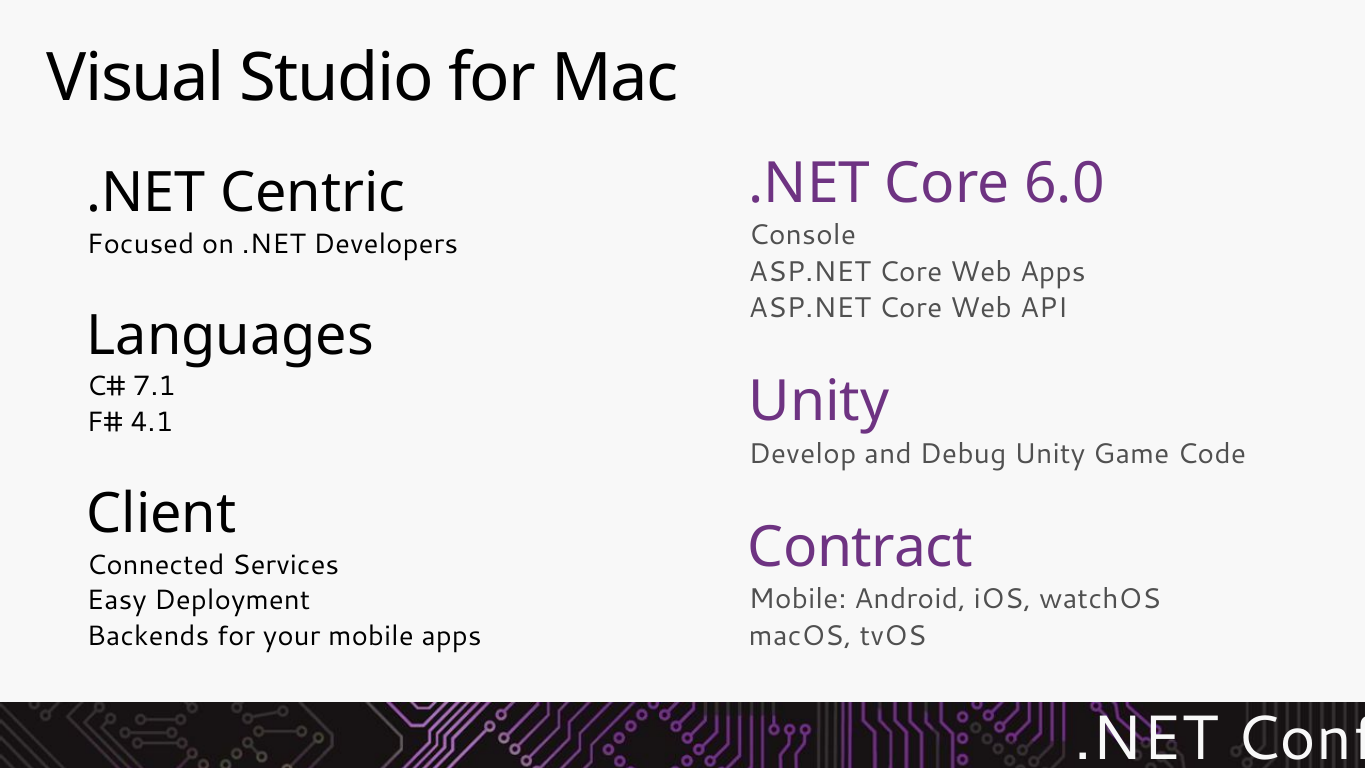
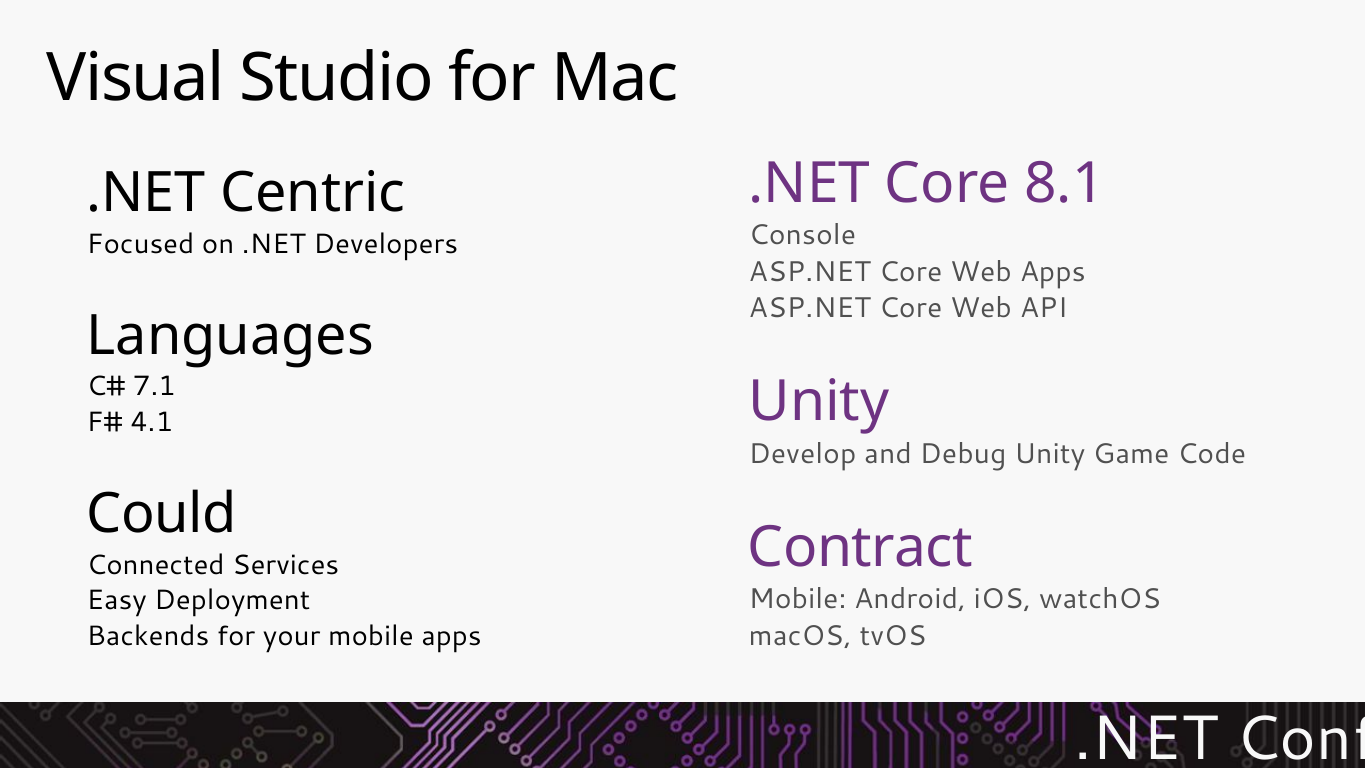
6.0: 6.0 -> 8.1
Client: Client -> Could
